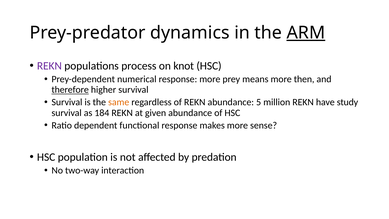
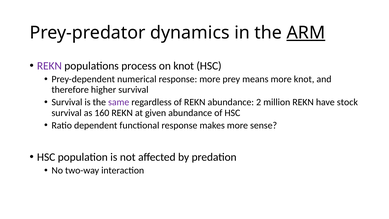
more then: then -> knot
therefore underline: present -> none
same colour: orange -> purple
5: 5 -> 2
study: study -> stock
184: 184 -> 160
